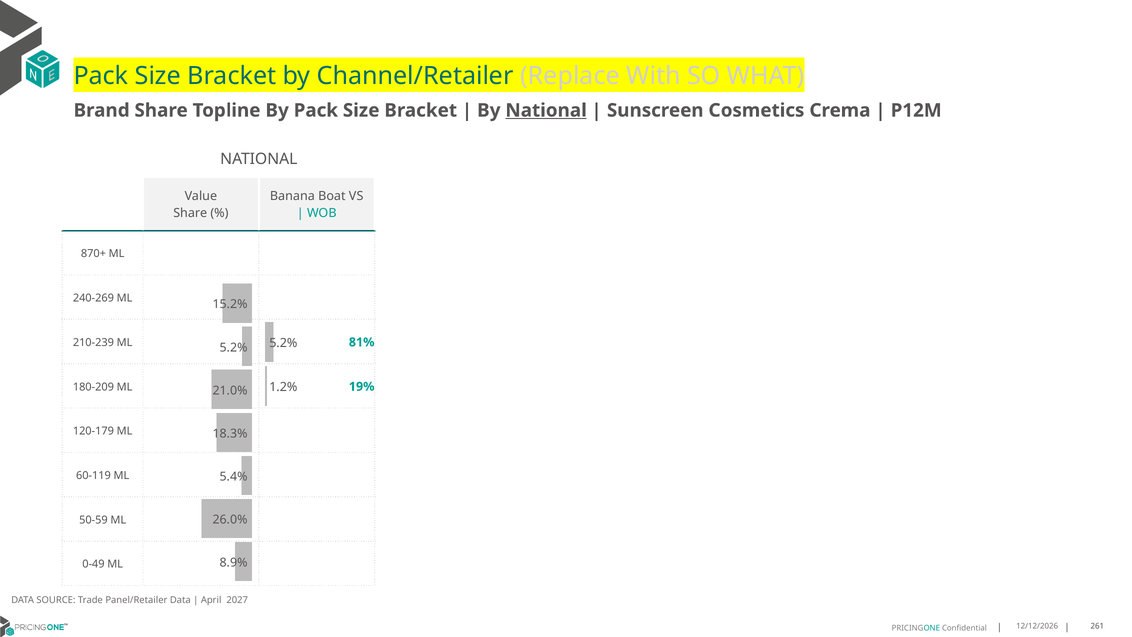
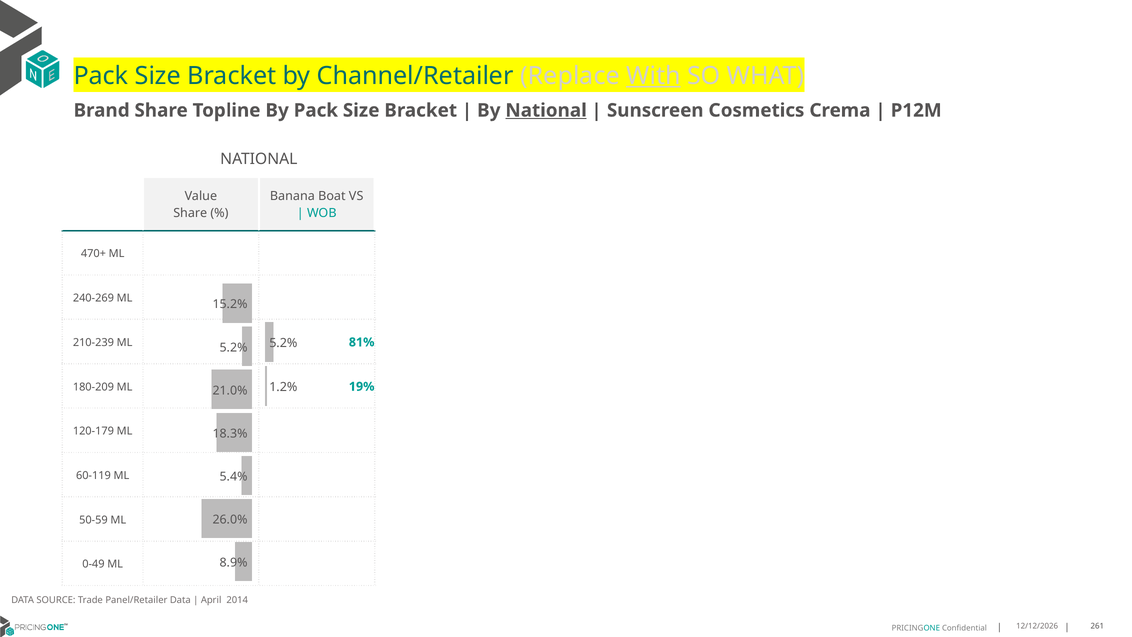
With underline: none -> present
870+: 870+ -> 470+
2027: 2027 -> 2014
